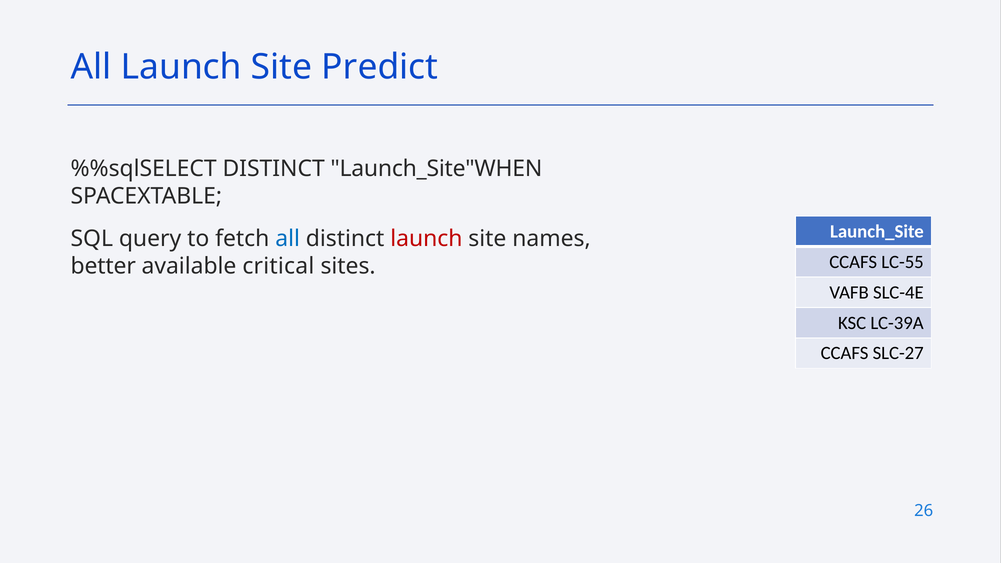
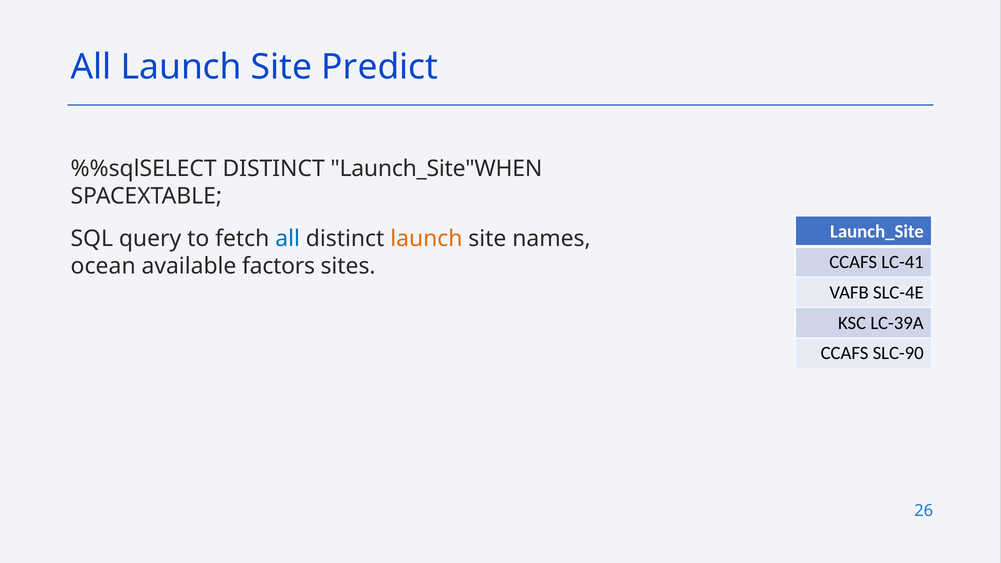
launch at (426, 238) colour: red -> orange
LC-55: LC-55 -> LC-41
better: better -> ocean
critical: critical -> factors
SLC-27: SLC-27 -> SLC-90
